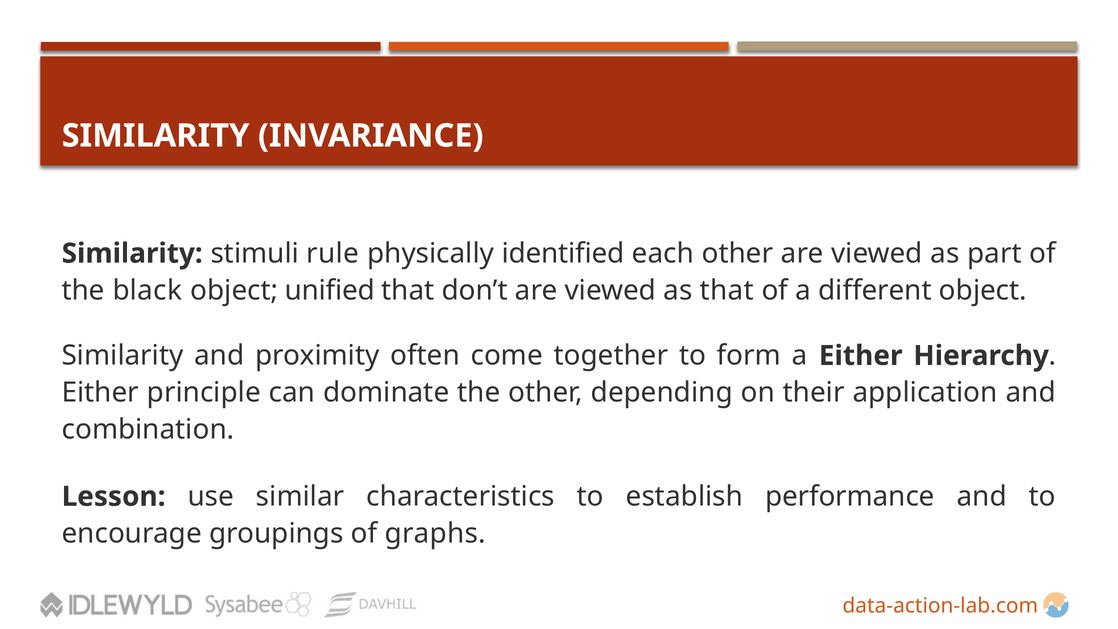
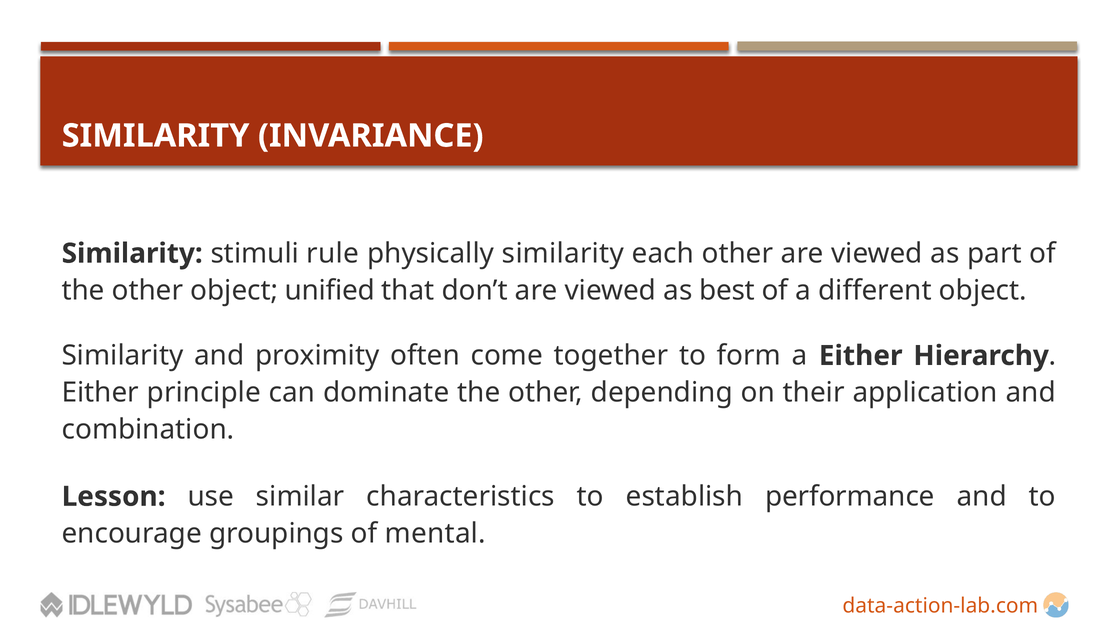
physically identified: identified -> similarity
black at (147, 290): black -> other
as that: that -> best
graphs: graphs -> mental
